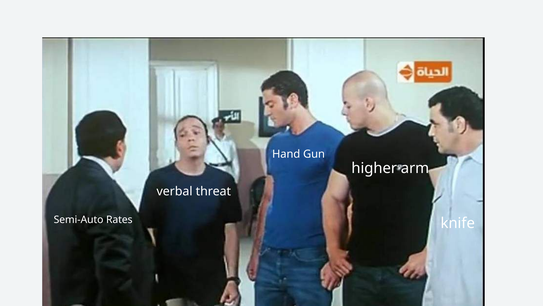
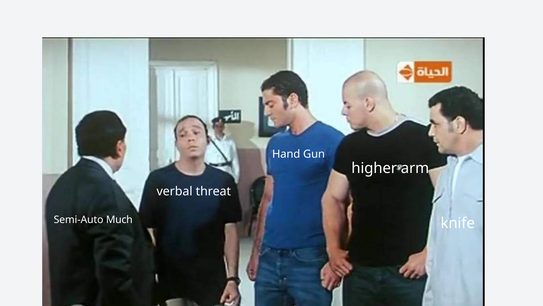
Rates: Rates -> Much
